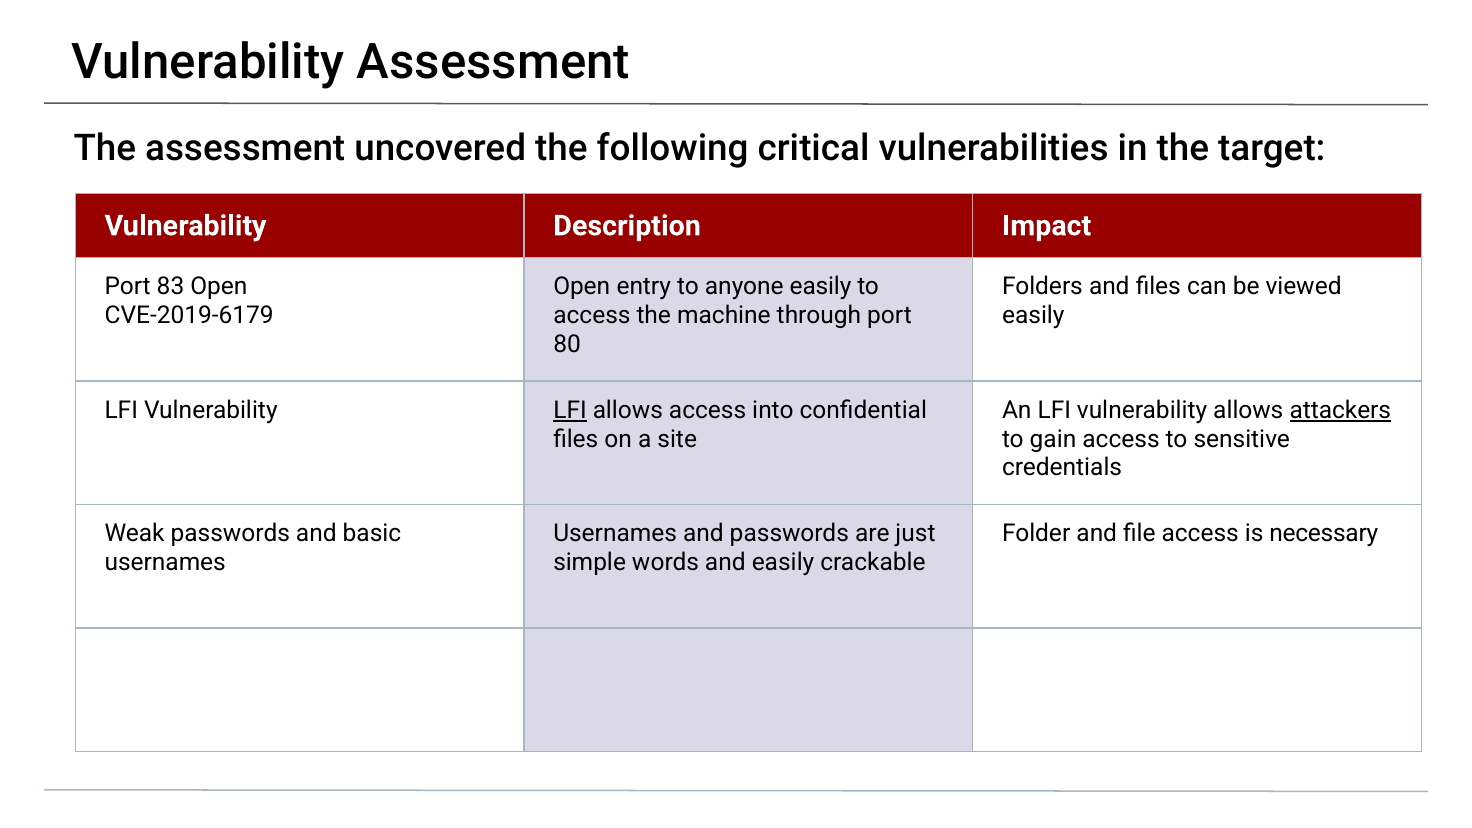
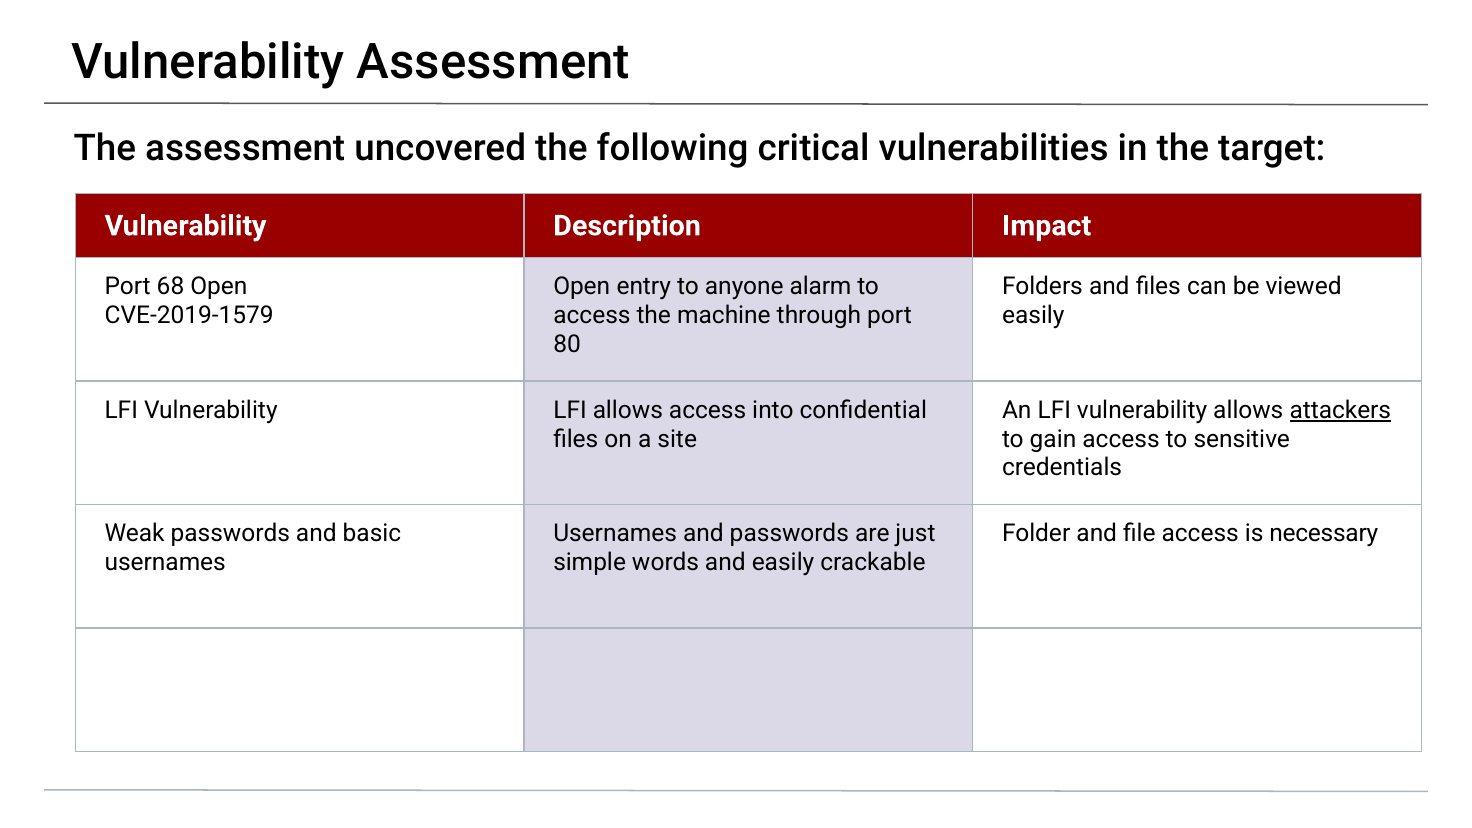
83: 83 -> 68
anyone easily: easily -> alarm
CVE-2019-6179: CVE-2019-6179 -> CVE-2019-1579
LFI at (570, 410) underline: present -> none
